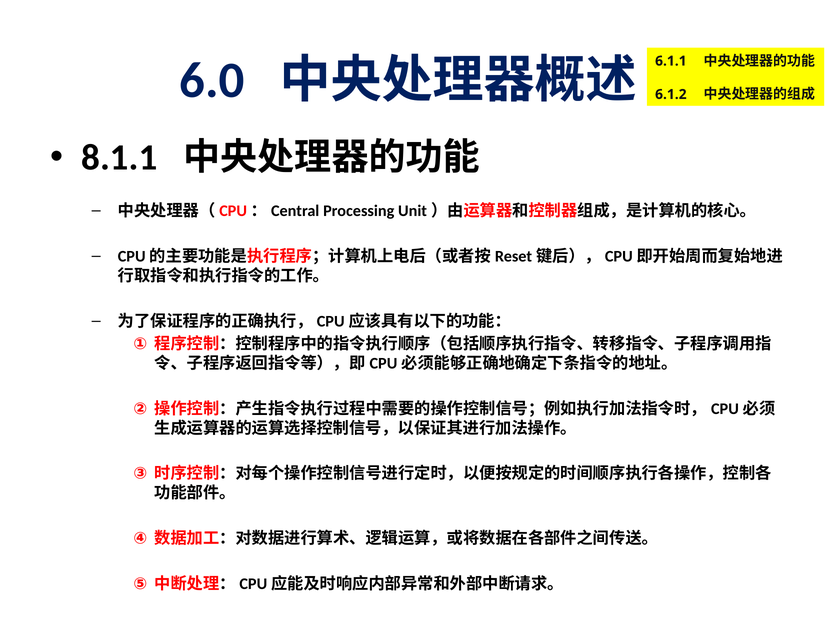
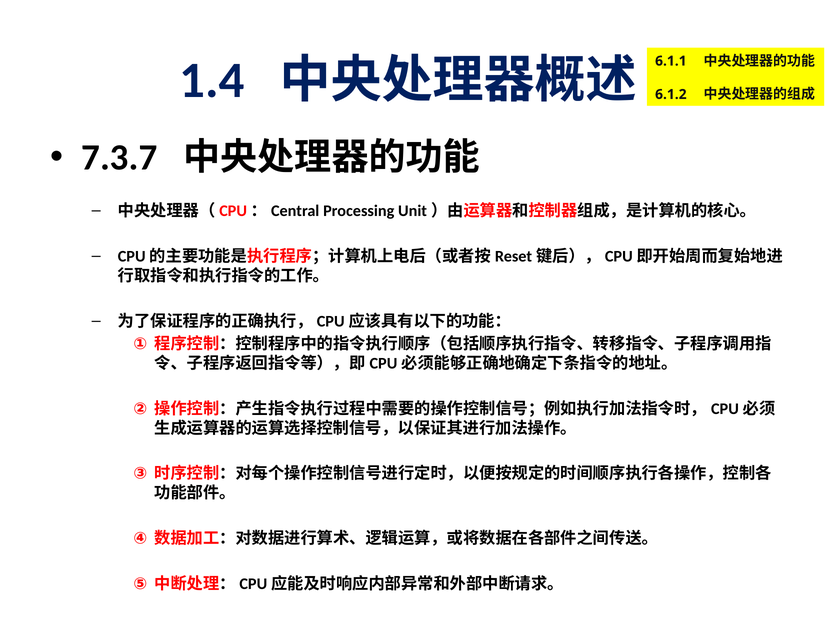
6.0: 6.0 -> 1.4
8.1.1: 8.1.1 -> 7.3.7
